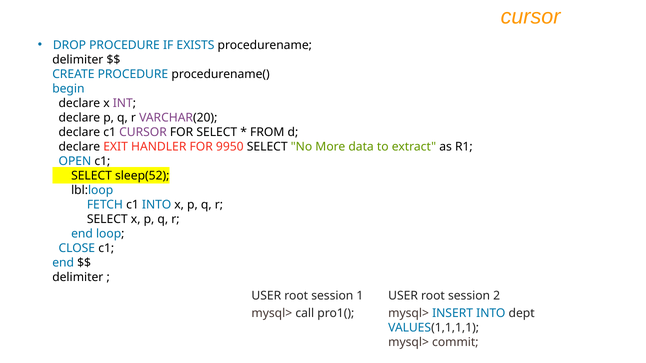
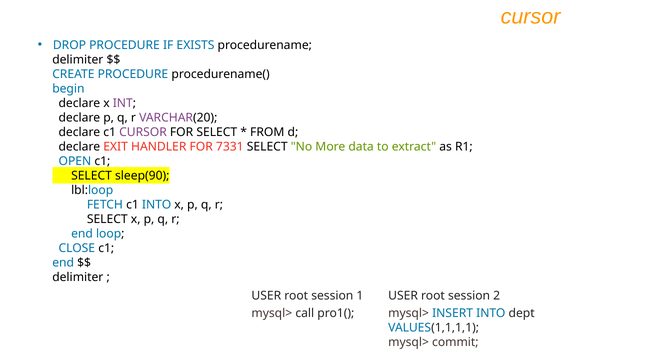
9950: 9950 -> 7331
sleep(52: sleep(52 -> sleep(90
